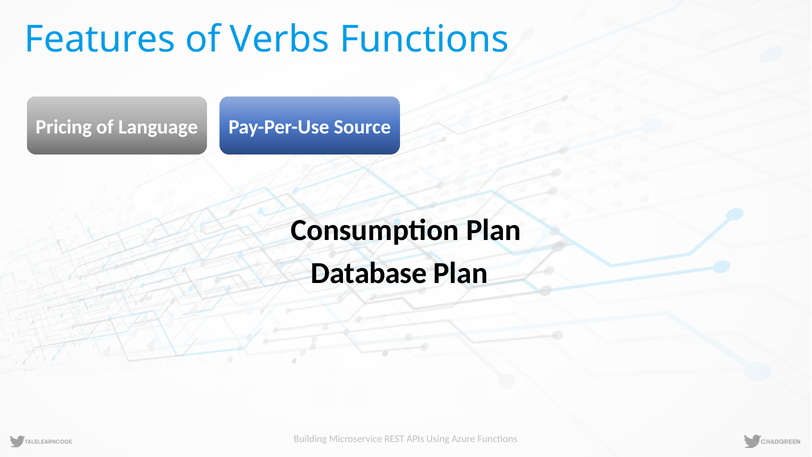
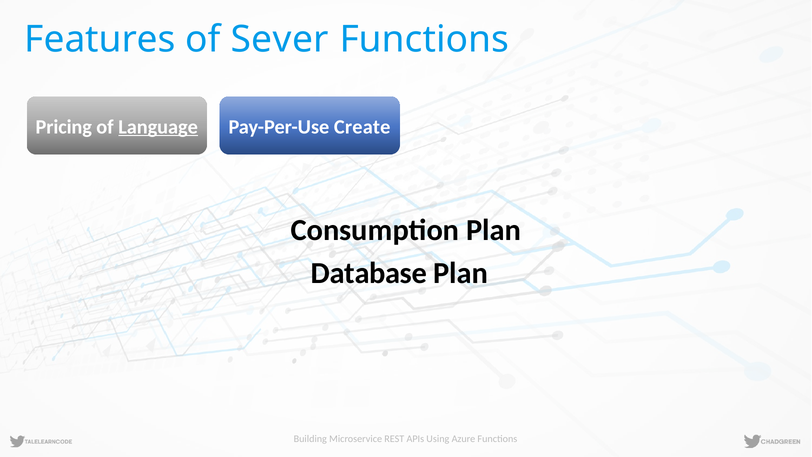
Verbs: Verbs -> Sever
Language underline: none -> present
Source: Source -> Create
